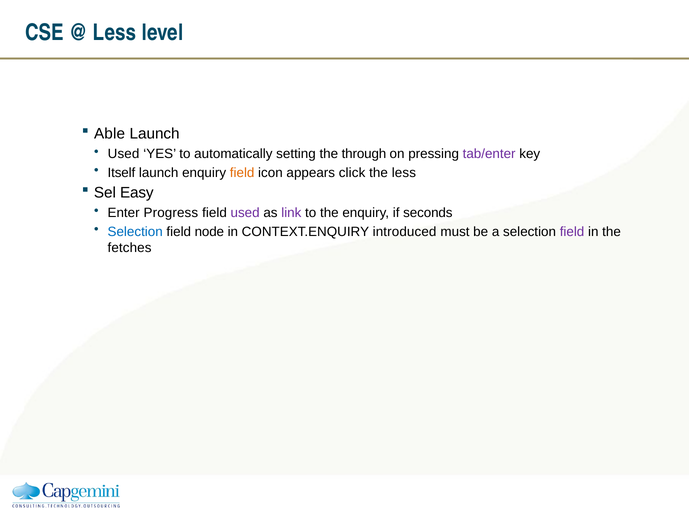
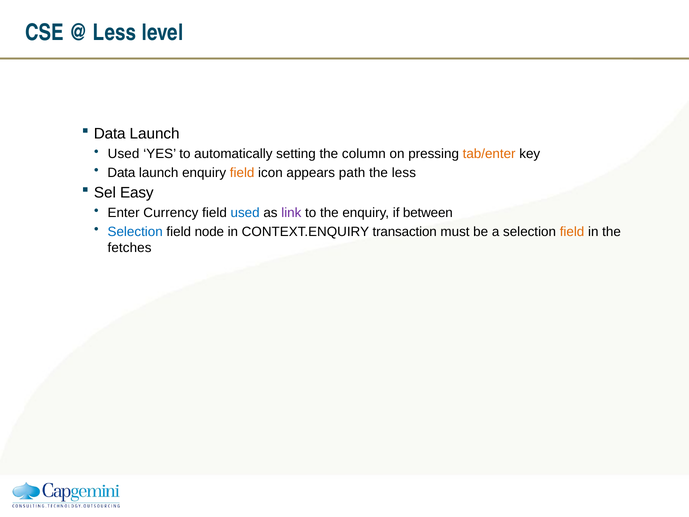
Able at (110, 134): Able -> Data
through: through -> column
tab/enter colour: purple -> orange
Itself at (121, 173): Itself -> Data
click: click -> path
Progress: Progress -> Currency
used at (245, 213) colour: purple -> blue
seconds: seconds -> between
introduced: introduced -> transaction
field at (572, 232) colour: purple -> orange
